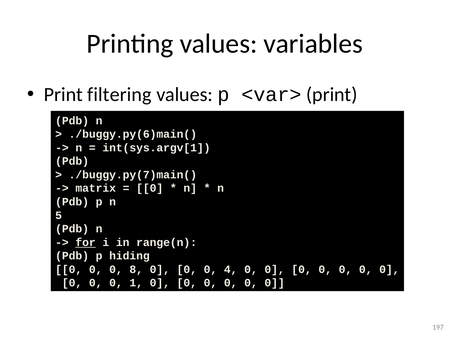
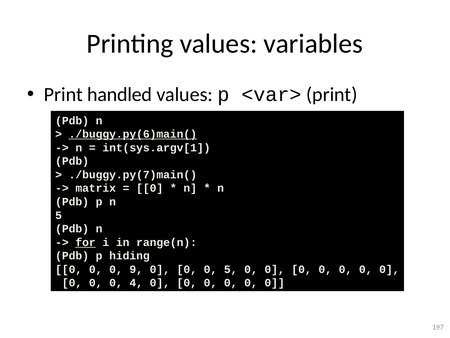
filtering: filtering -> handled
./buggy.py(6)main( underline: none -> present
8: 8 -> 9
0 4: 4 -> 5
1: 1 -> 4
